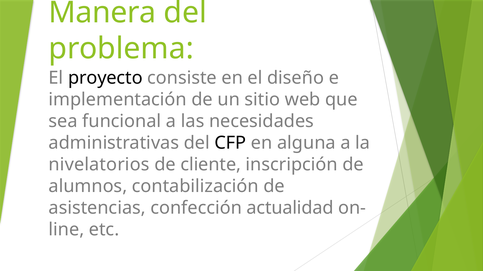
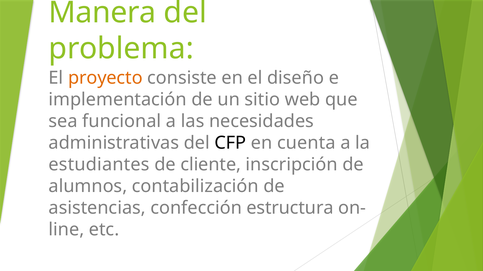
proyecto colour: black -> orange
alguna: alguna -> cuenta
nivelatorios: nivelatorios -> estudiantes
actualidad: actualidad -> estructura
